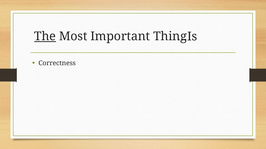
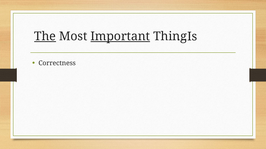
Important underline: none -> present
